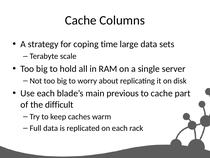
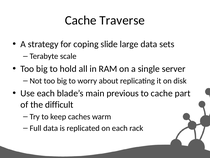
Columns: Columns -> Traverse
time: time -> slide
